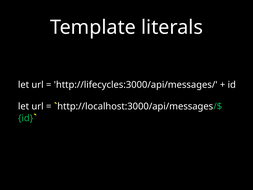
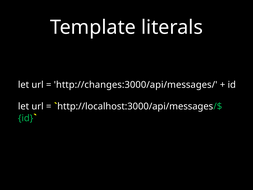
http://lifecycles:3000/api/messages/: http://lifecycles:3000/api/messages/ -> http://changes:3000/api/messages/
